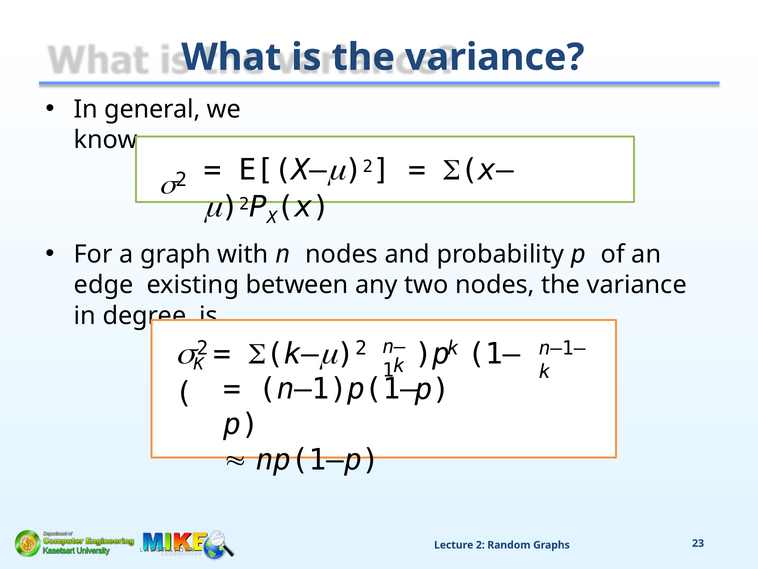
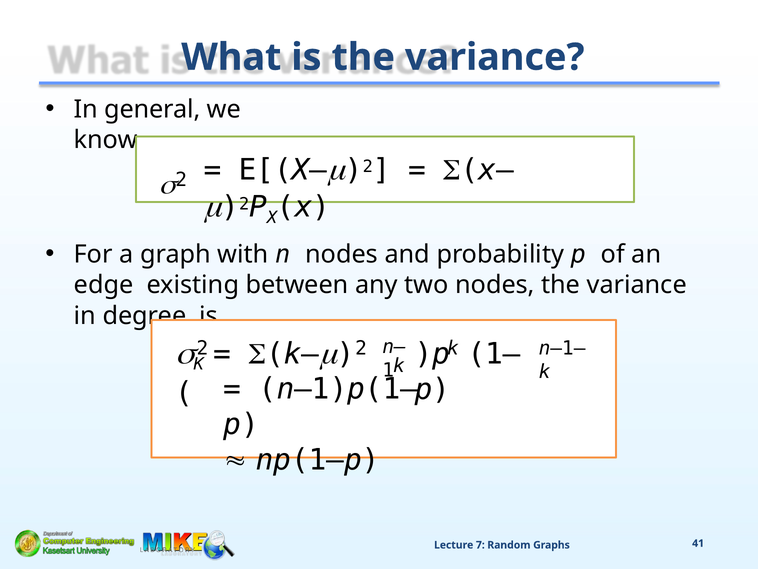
Lecture 2: 2 -> 7
23: 23 -> 41
